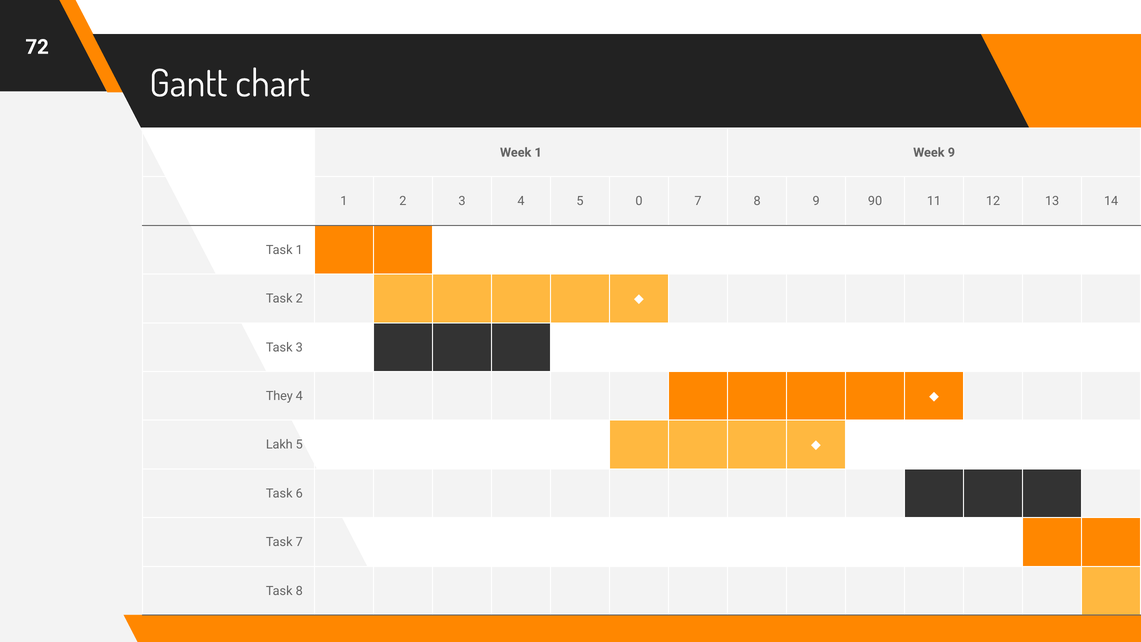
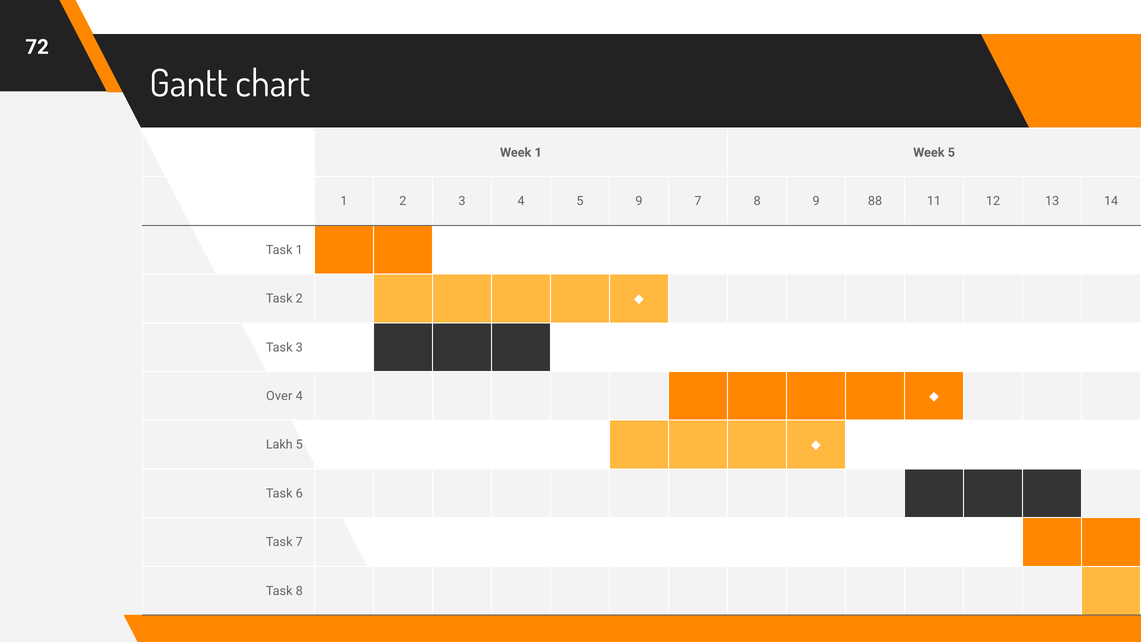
Week 9: 9 -> 5
5 0: 0 -> 9
90: 90 -> 88
They: They -> Over
